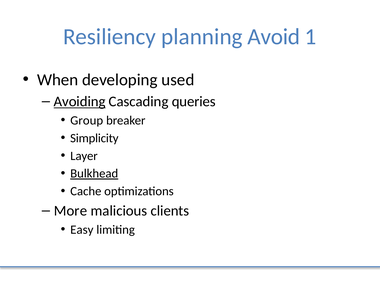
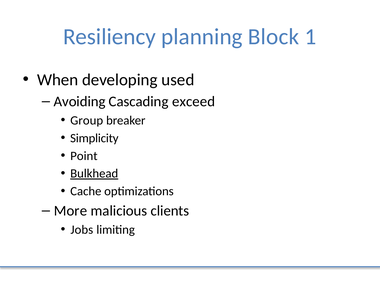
Avoid: Avoid -> Block
Avoiding underline: present -> none
queries: queries -> exceed
Layer: Layer -> Point
Easy: Easy -> Jobs
